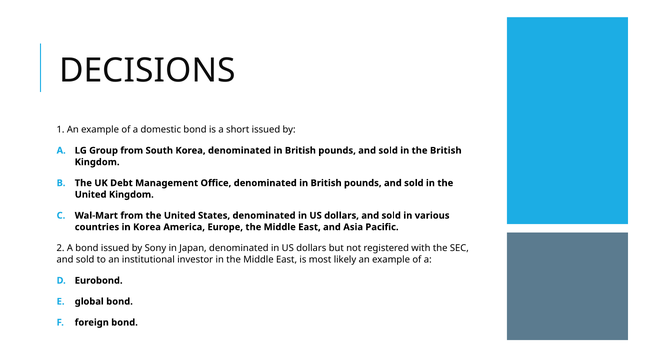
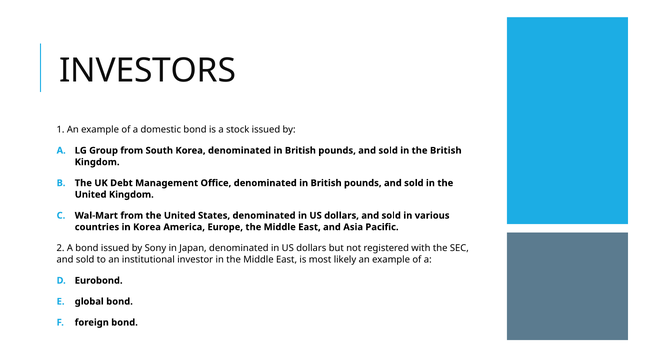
DECISIONS: DECISIONS -> INVESTORS
short: short -> stock
